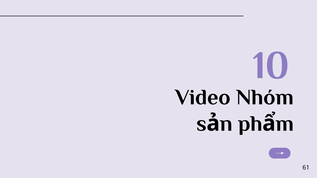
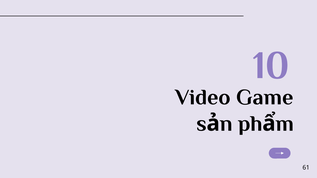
Nhóm: Nhóm -> Game
